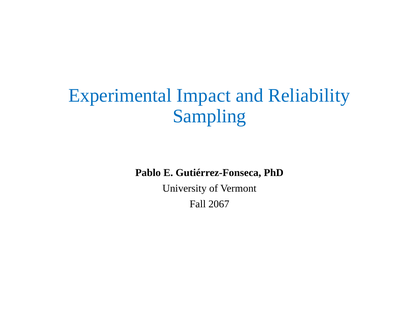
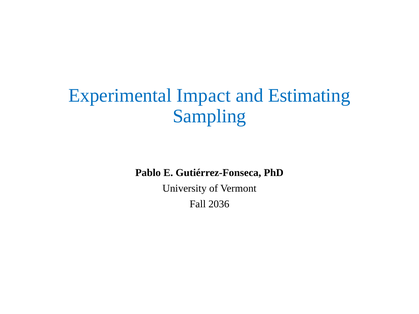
Reliability: Reliability -> Estimating
2067: 2067 -> 2036
